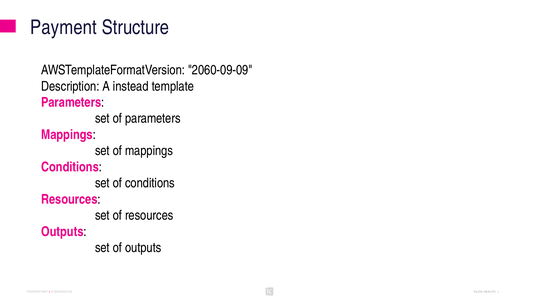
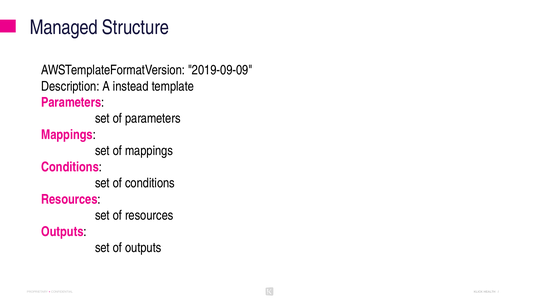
Payment: Payment -> Managed
2060-09-09: 2060-09-09 -> 2019-09-09
